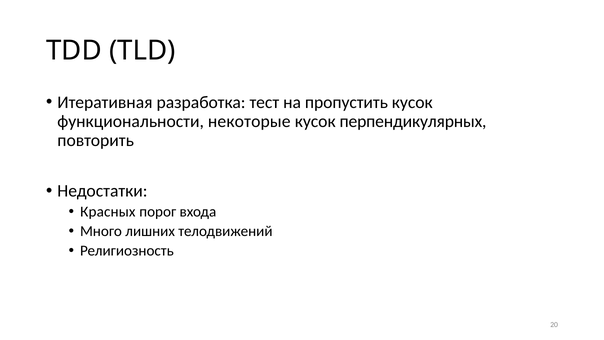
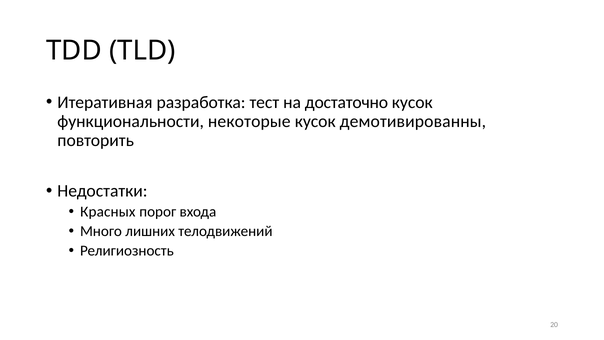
пропустить: пропустить -> достаточно
перпендикулярных: перпендикулярных -> демотивированны
